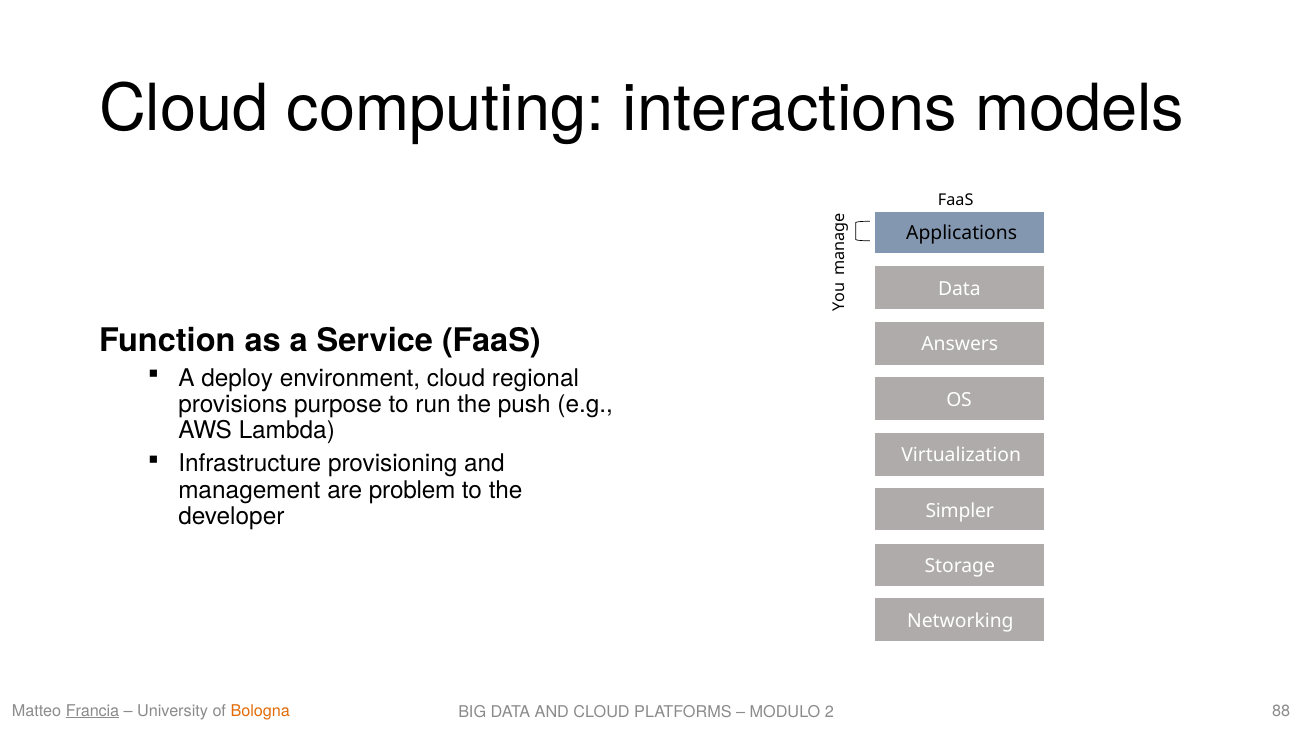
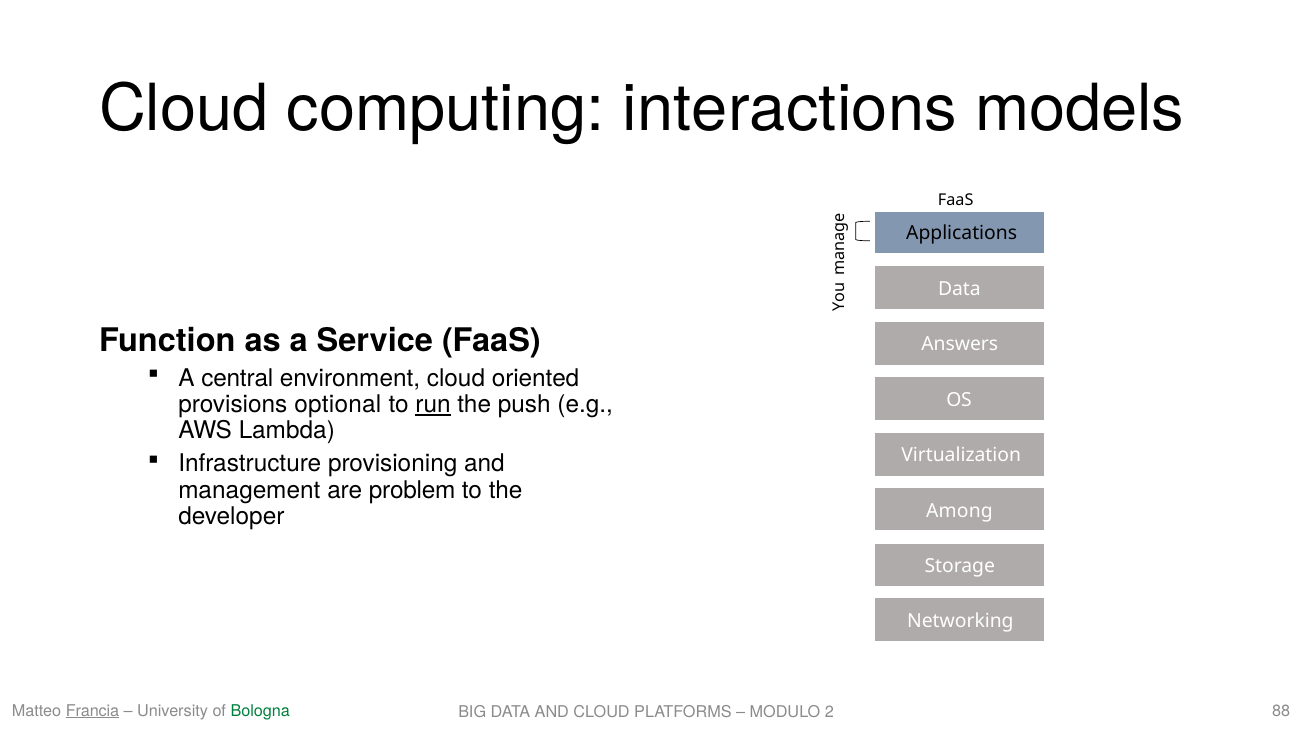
deploy: deploy -> central
regional: regional -> oriented
purpose: purpose -> optional
run underline: none -> present
Simpler: Simpler -> Among
Bologna colour: orange -> green
